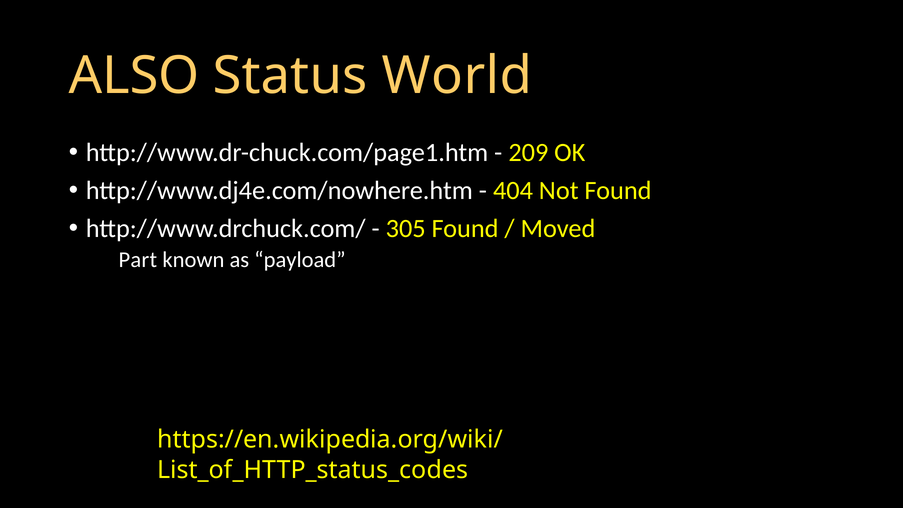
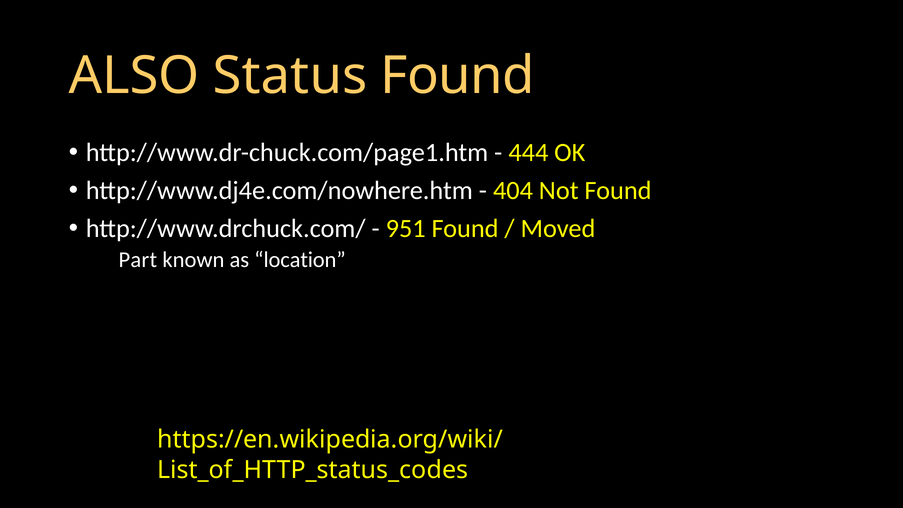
Status World: World -> Found
209: 209 -> 444
305: 305 -> 951
payload: payload -> location
